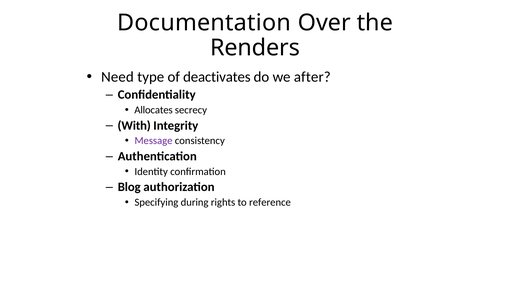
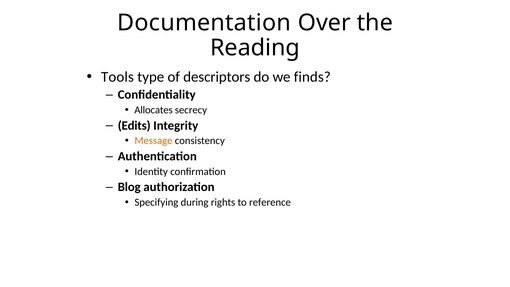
Renders: Renders -> Reading
Need: Need -> Tools
deactivates: deactivates -> descriptors
after: after -> finds
With: With -> Edits
Message colour: purple -> orange
